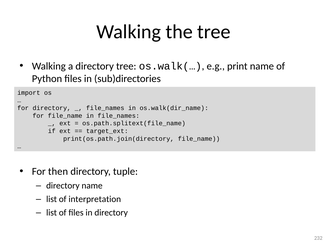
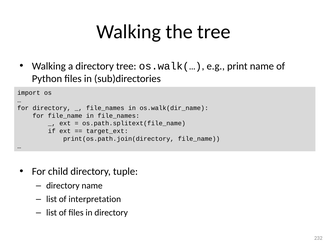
then: then -> child
